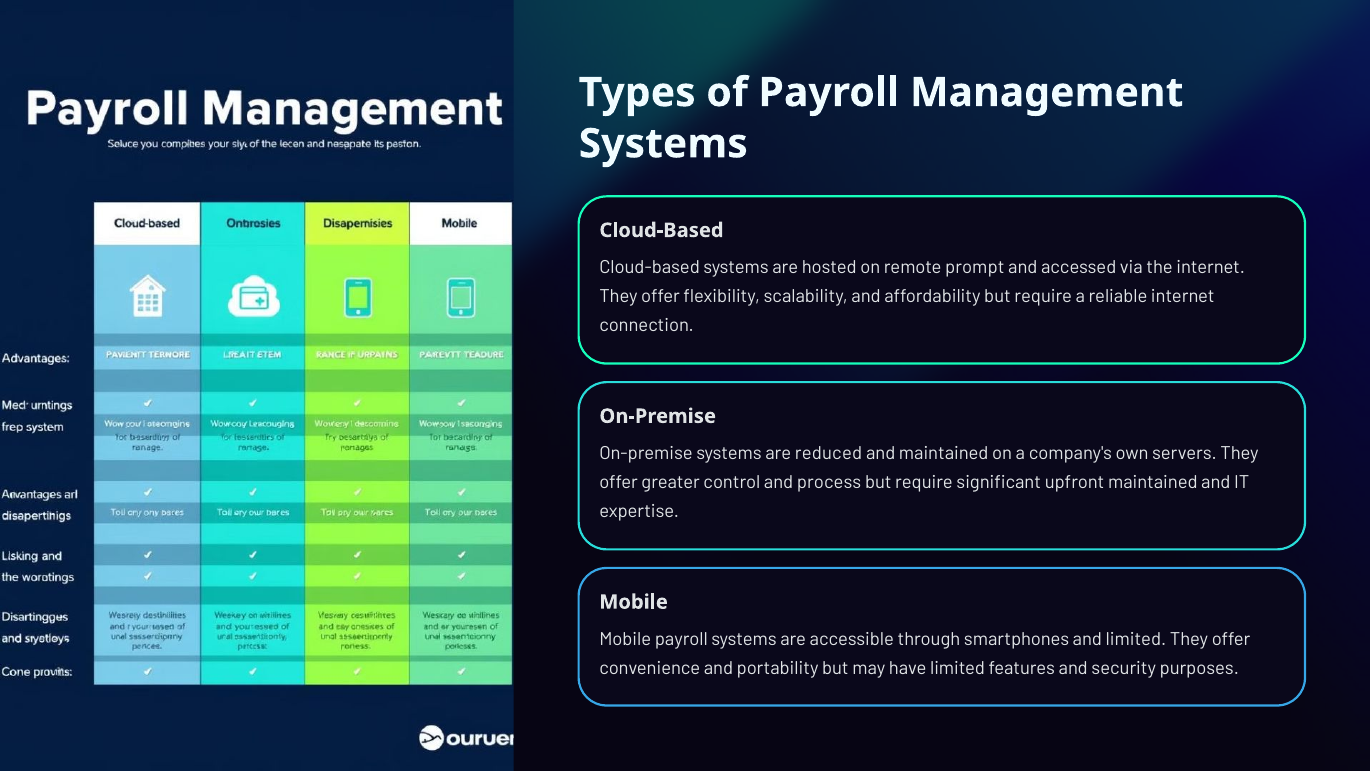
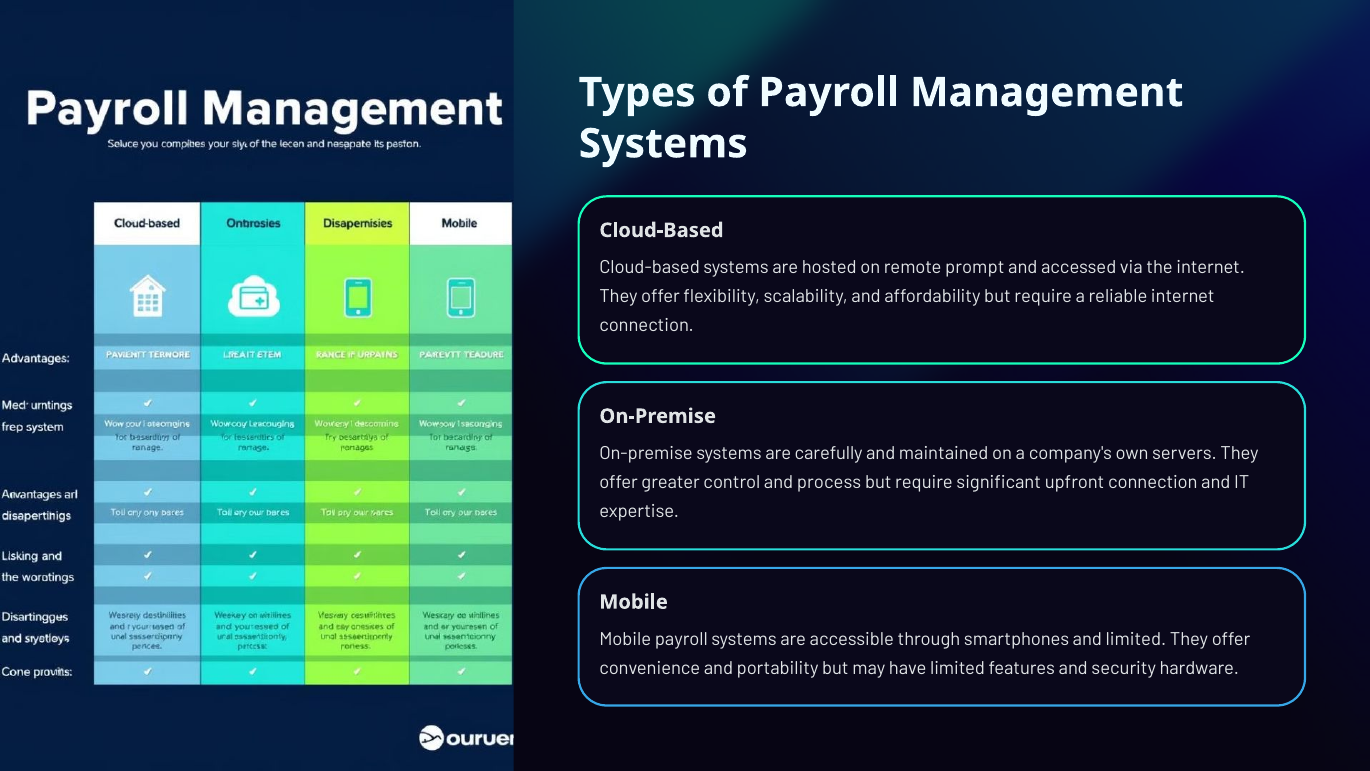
reduced: reduced -> carefully
upfront maintained: maintained -> connection
purposes: purposes -> hardware
